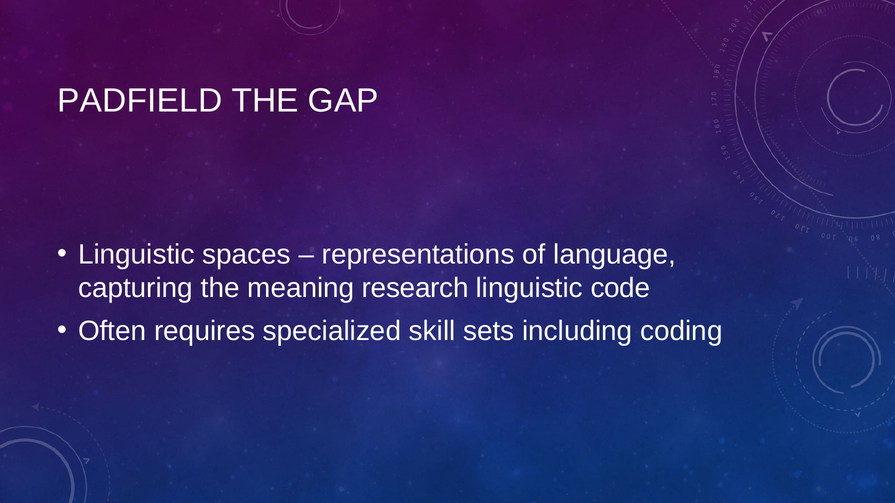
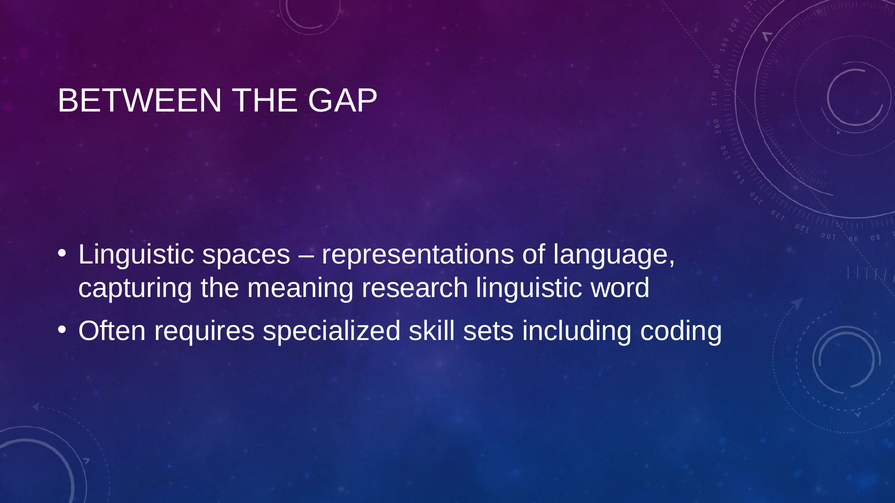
PADFIELD: PADFIELD -> BETWEEN
code: code -> word
